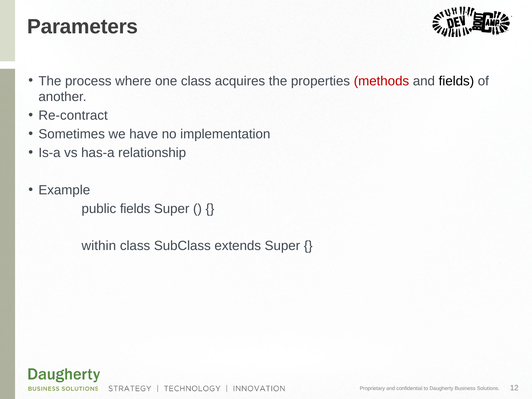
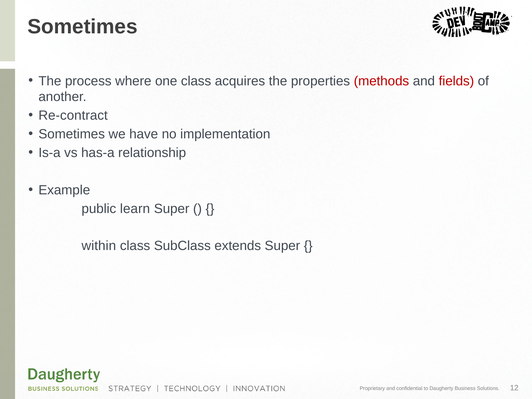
Parameters at (83, 27): Parameters -> Sometimes
fields at (456, 81) colour: black -> red
public fields: fields -> learn
